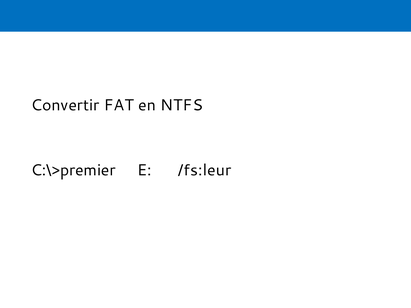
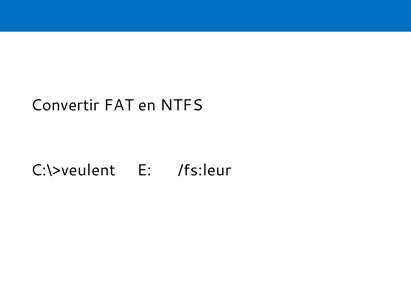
C:\>premier: C:\>premier -> C:\>veulent
